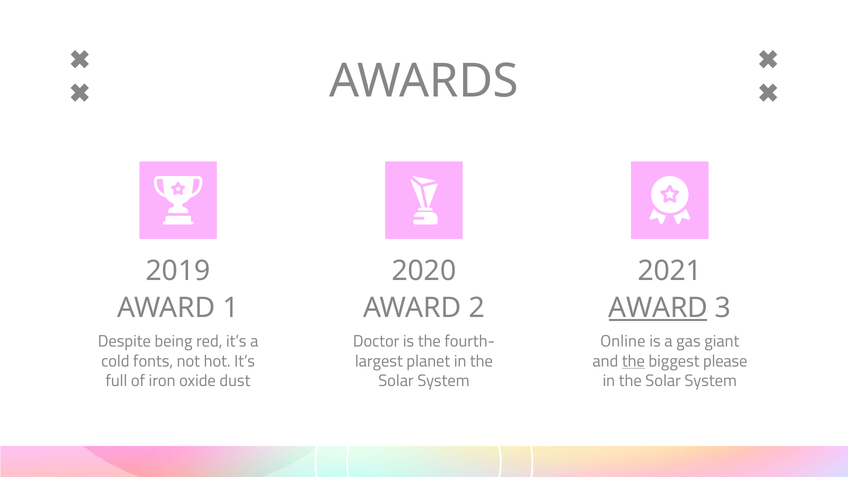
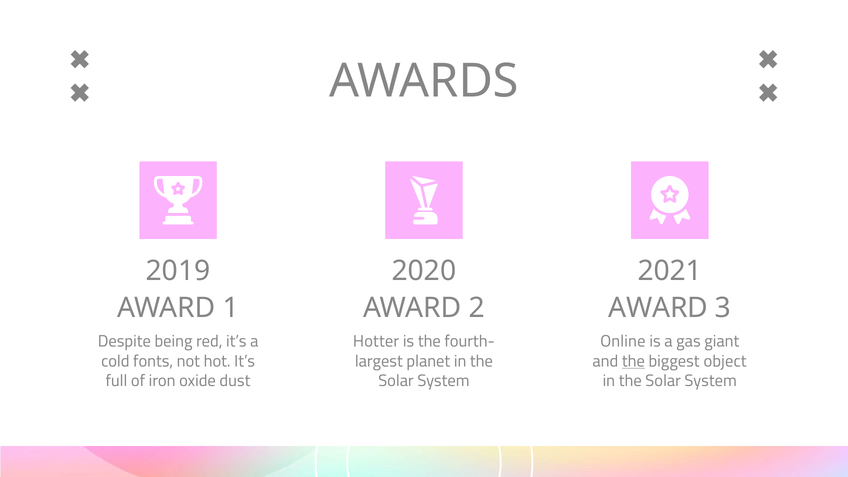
AWARD at (658, 308) underline: present -> none
Doctor: Doctor -> Hotter
please: please -> object
